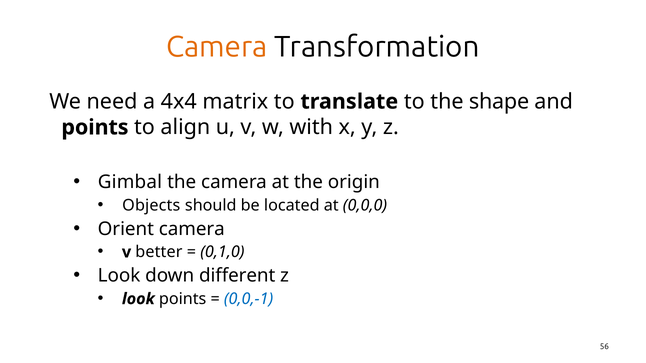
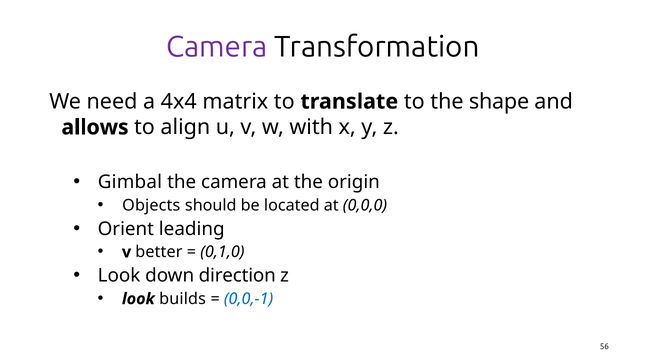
Camera at (217, 47) colour: orange -> purple
points at (95, 127): points -> allows
Orient camera: camera -> leading
different: different -> direction
look points: points -> builds
